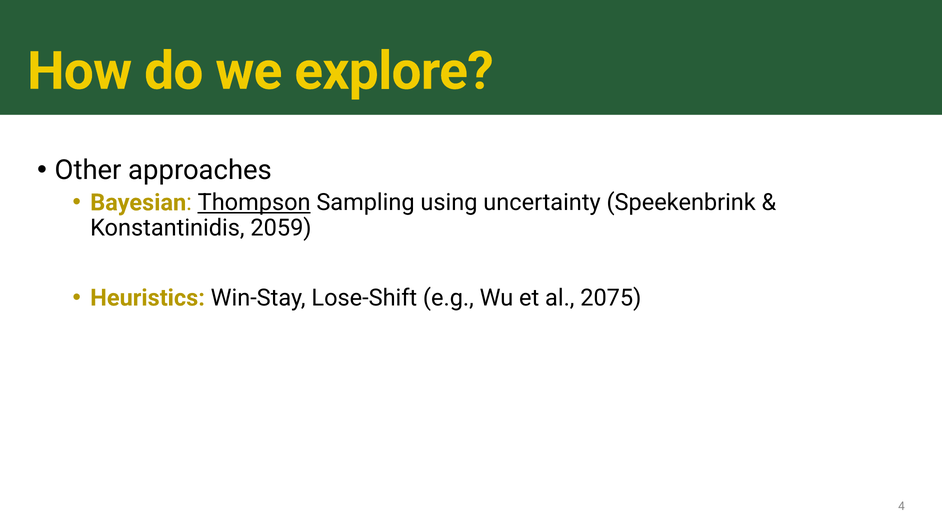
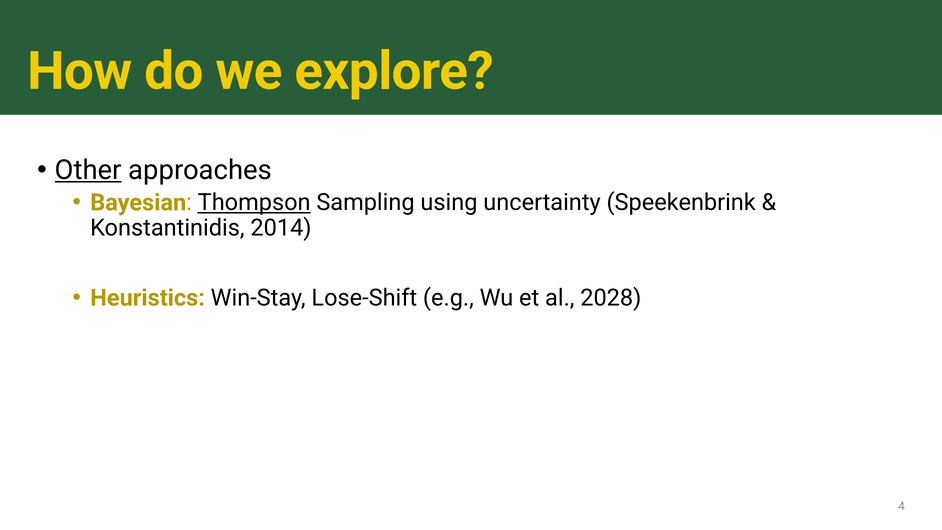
Other underline: none -> present
2059: 2059 -> 2014
2075: 2075 -> 2028
